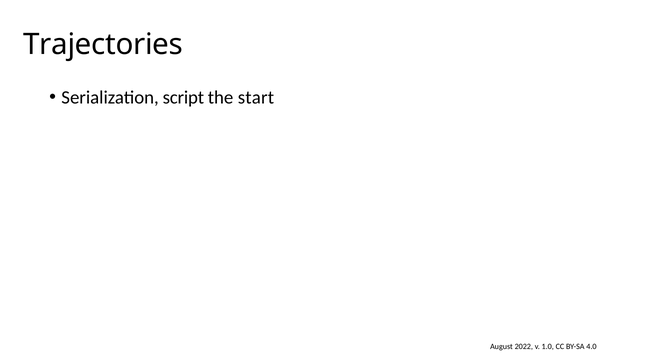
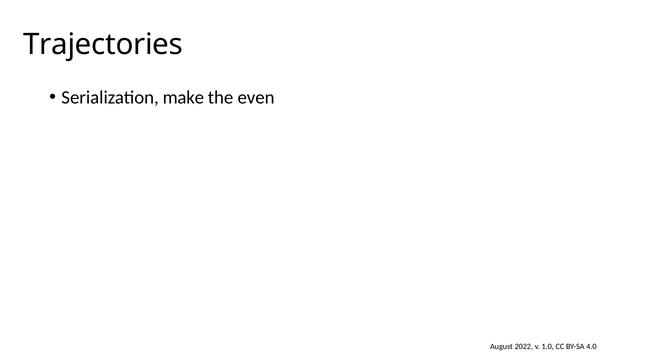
script: script -> make
start: start -> even
